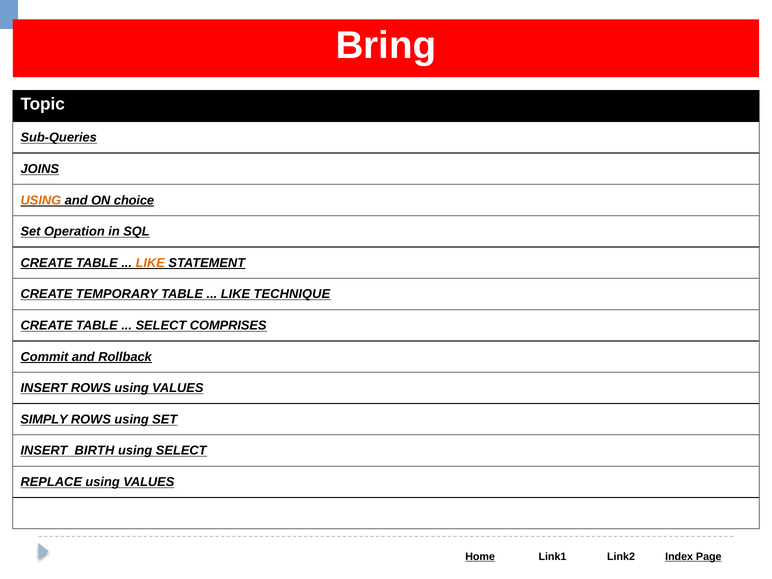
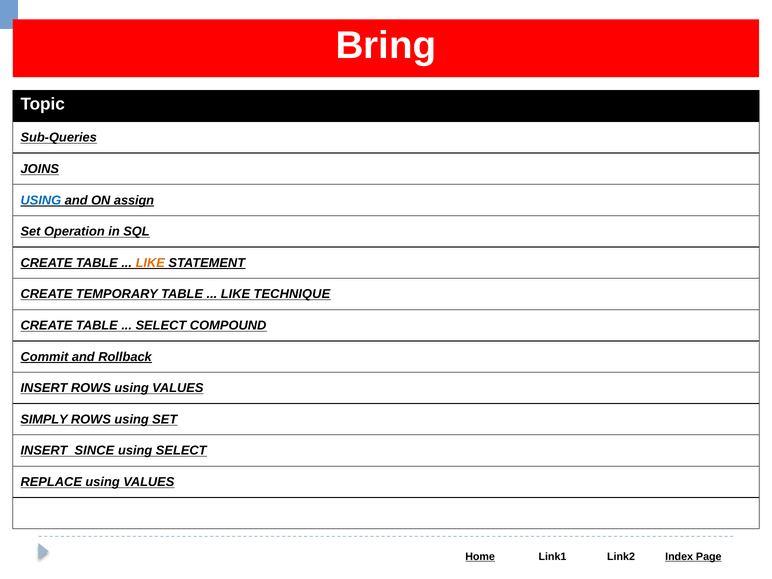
USING at (41, 200) colour: orange -> blue
choice: choice -> assign
COMPRISES: COMPRISES -> COMPOUND
BIRTH: BIRTH -> SINCE
